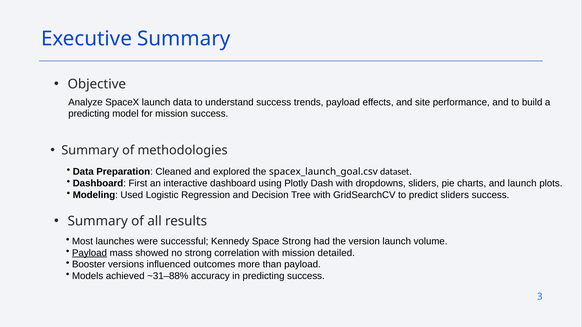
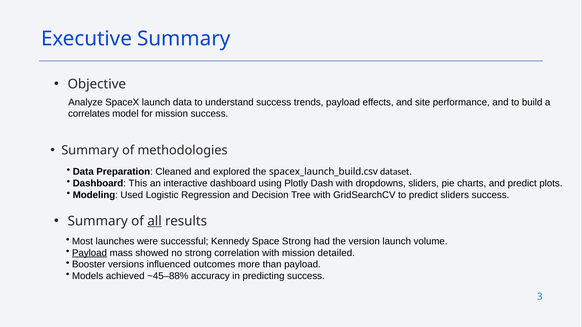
predicting at (89, 114): predicting -> correlates
spacex_launch_goal.csv: spacex_launch_goal.csv -> spacex_launch_build.csv
First: First -> This
and launch: launch -> predict
all underline: none -> present
~31–88%: ~31–88% -> ~45–88%
